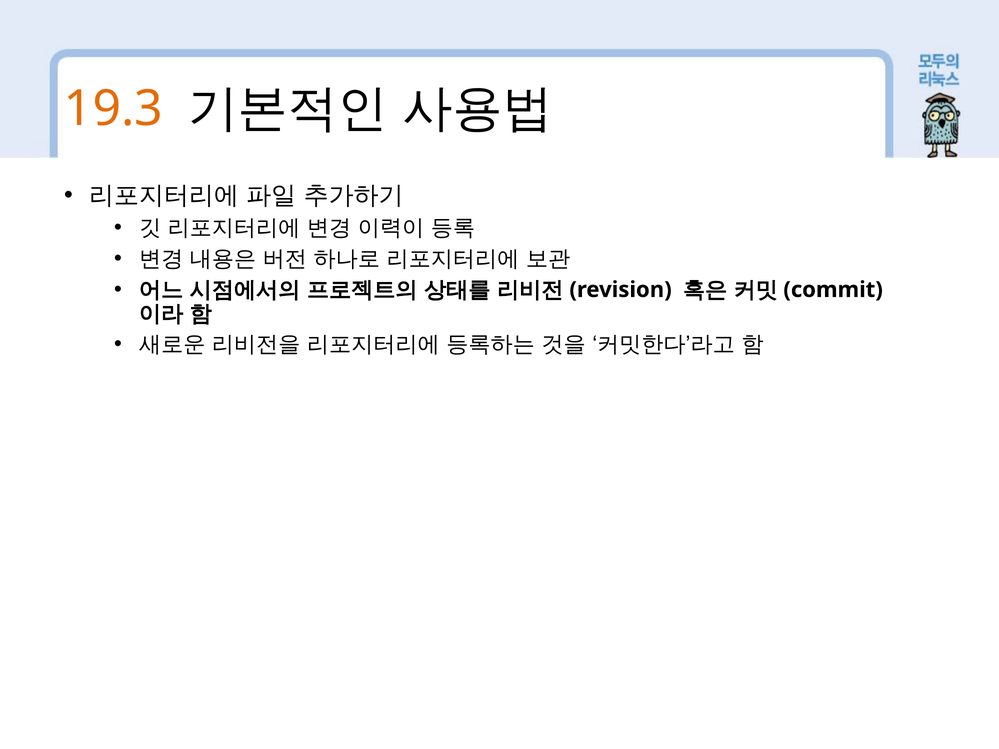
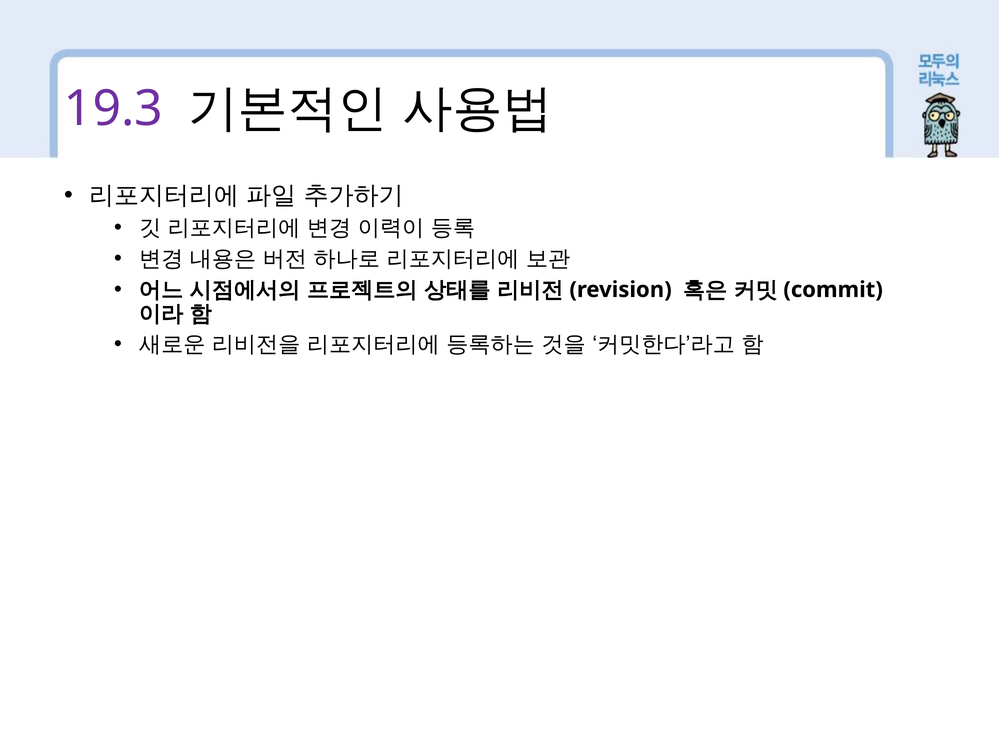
19.3 colour: orange -> purple
